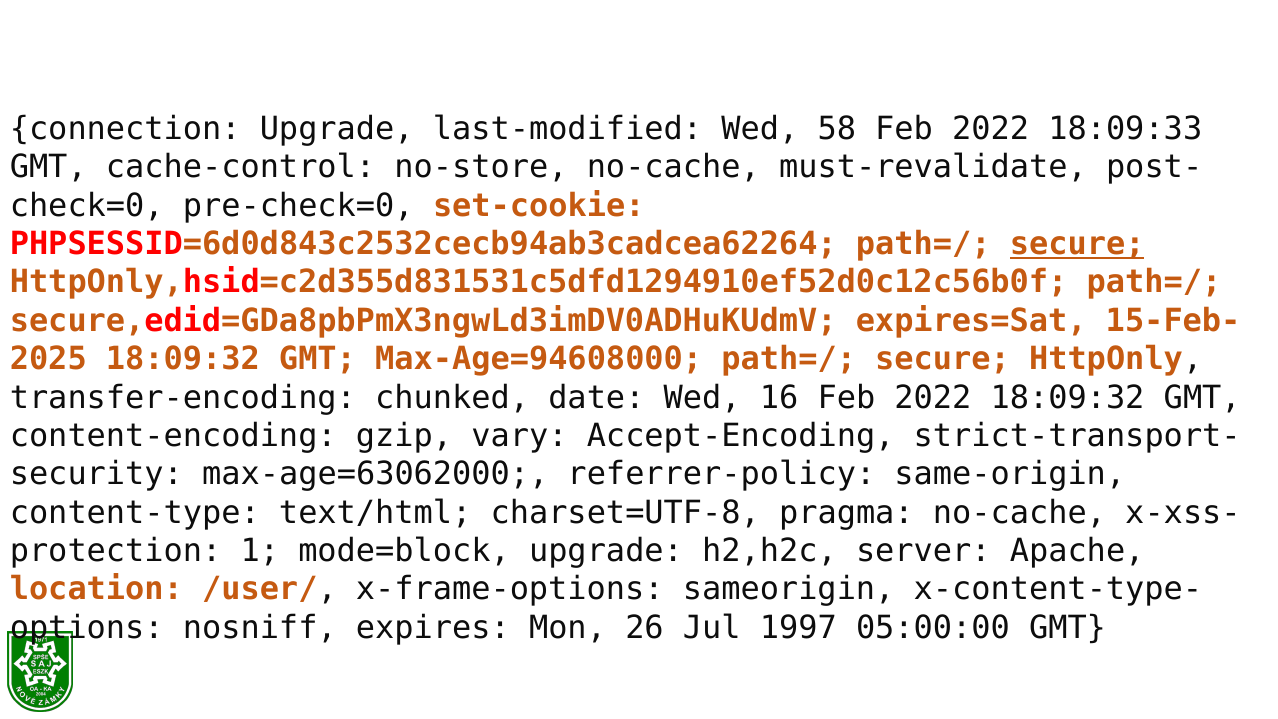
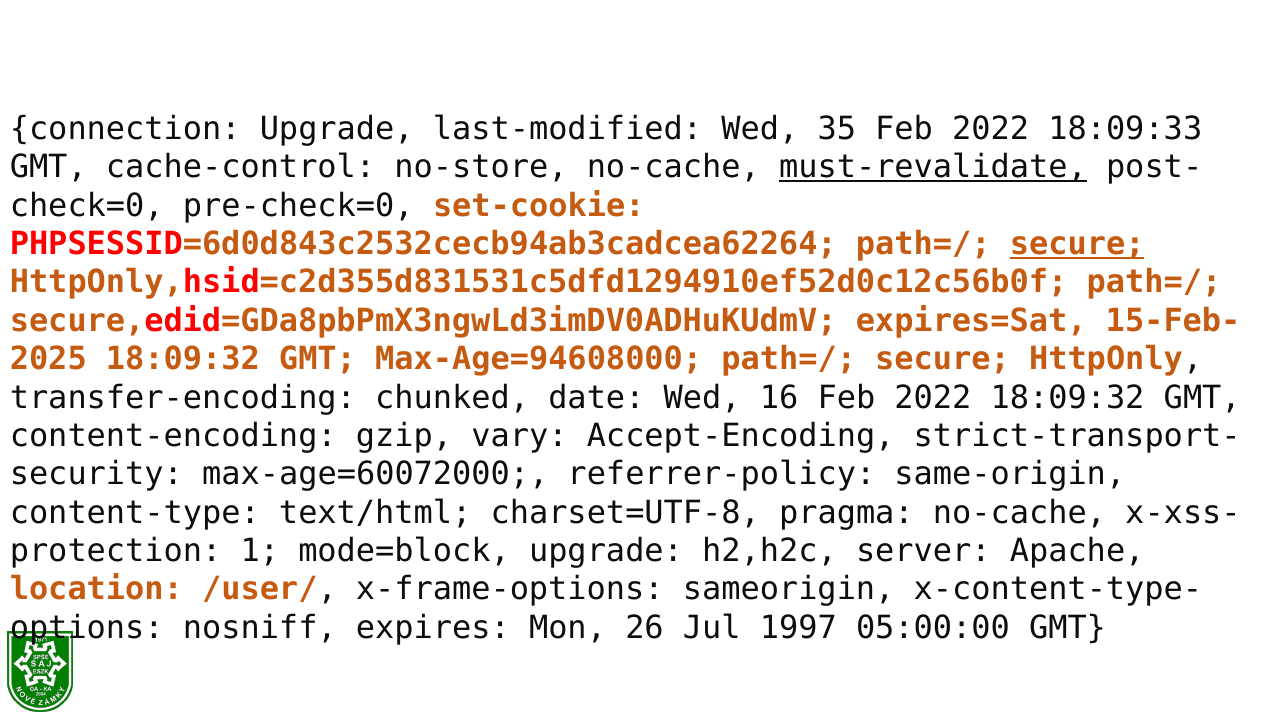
58: 58 -> 35
must-revalidate underline: none -> present
max-age=63062000: max-age=63062000 -> max-age=60072000
